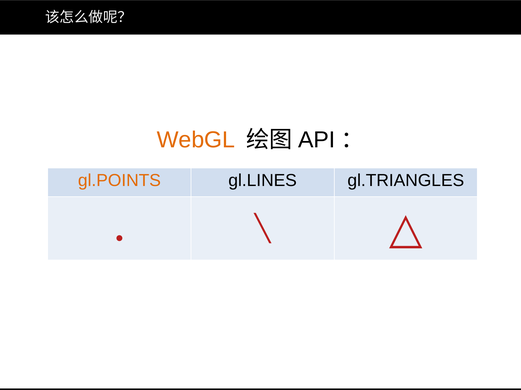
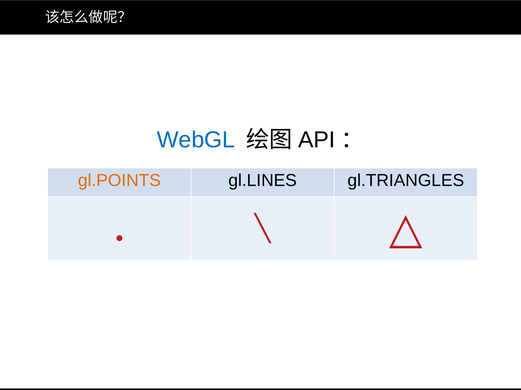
WebGL colour: orange -> blue
